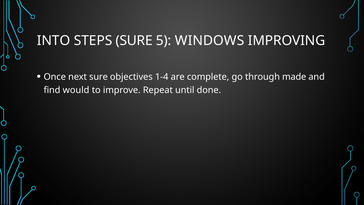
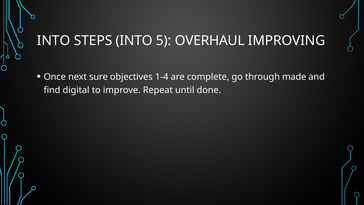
STEPS SURE: SURE -> INTO
WINDOWS: WINDOWS -> OVERHAUL
would: would -> digital
